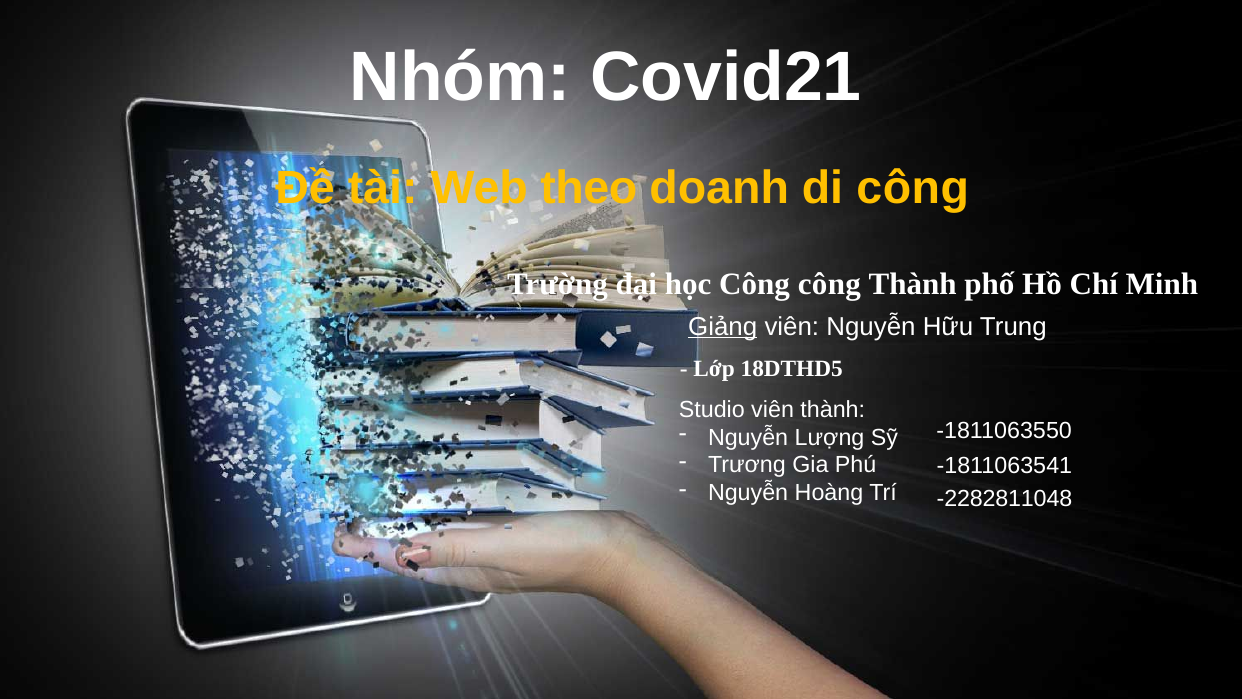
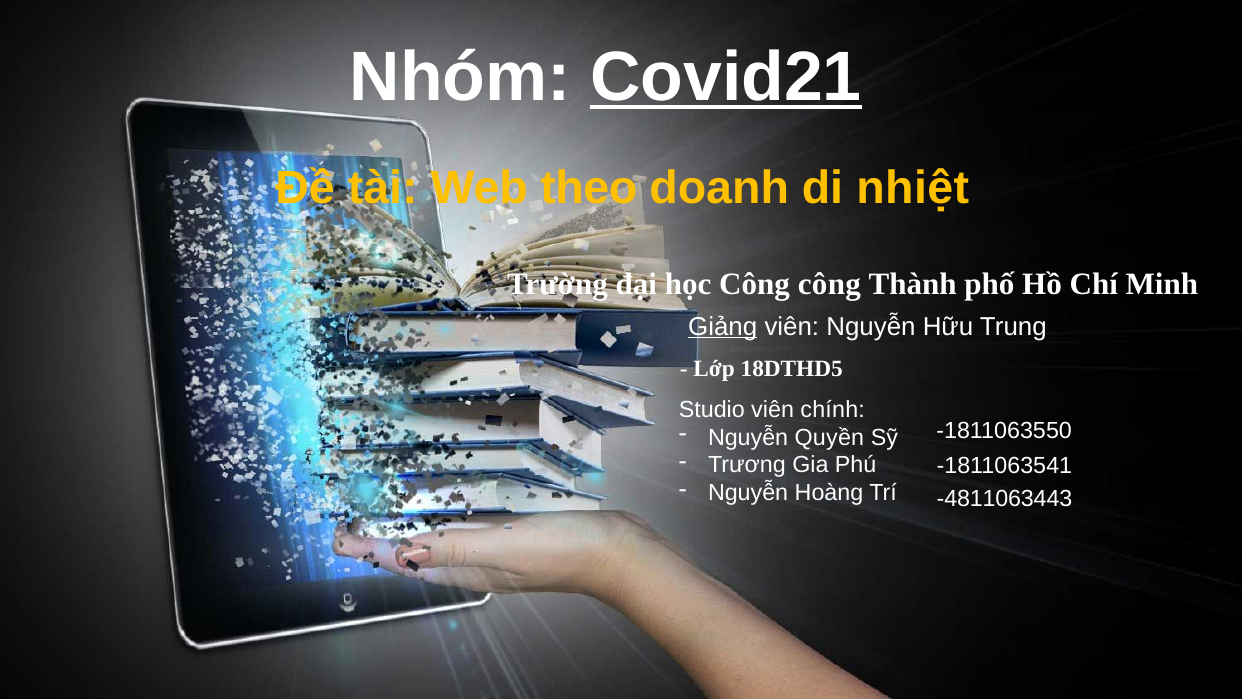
Covid21 underline: none -> present
di công: công -> nhiệt
viên thành: thành -> chính
Lượng: Lượng -> Quyền
-2282811048: -2282811048 -> -4811063443
